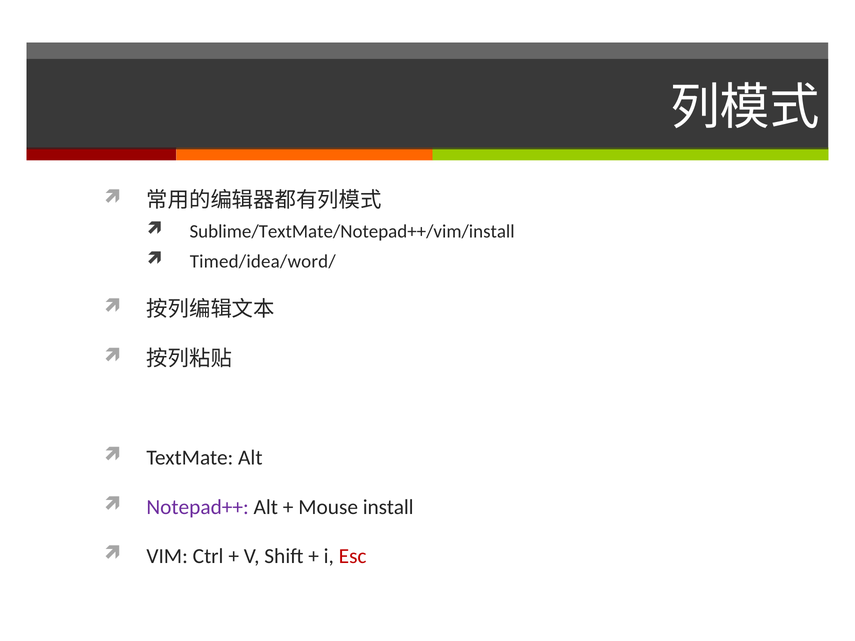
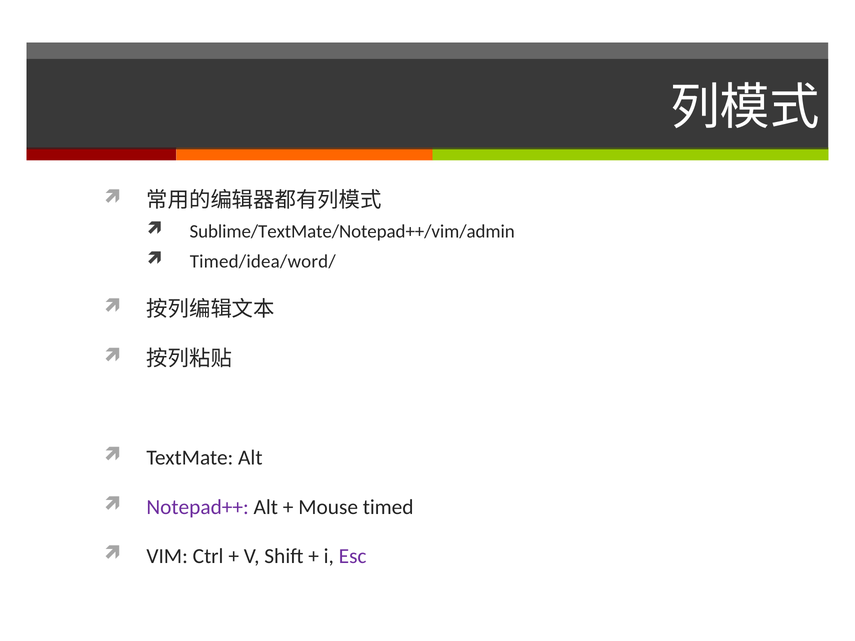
Sublime/TextMate/Notepad++/vim/install: Sublime/TextMate/Notepad++/vim/install -> Sublime/TextMate/Notepad++/vim/admin
install: install -> timed
Esc colour: red -> purple
